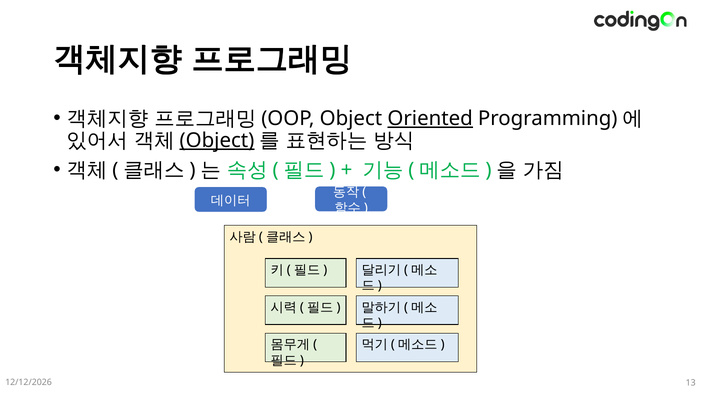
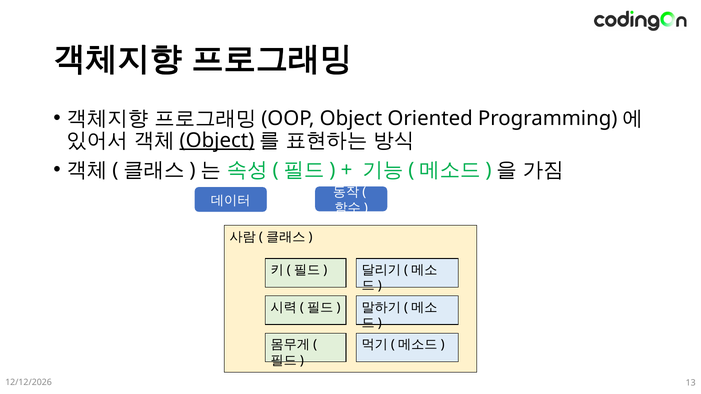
Oriented underline: present -> none
